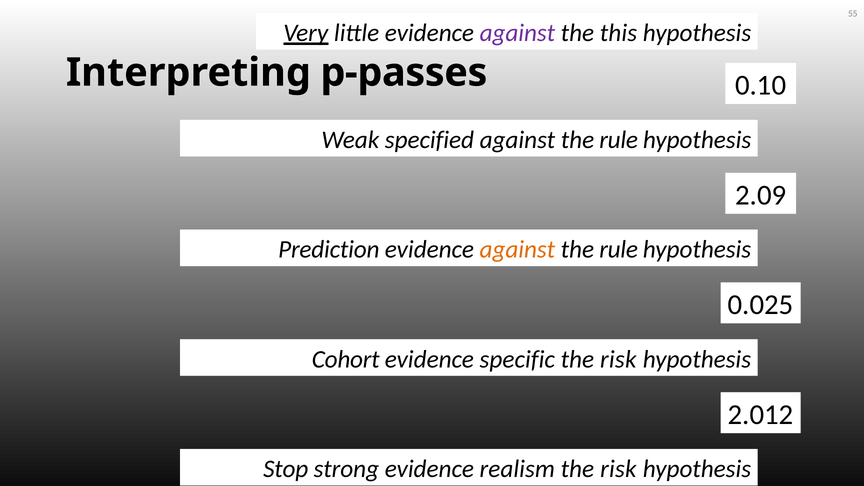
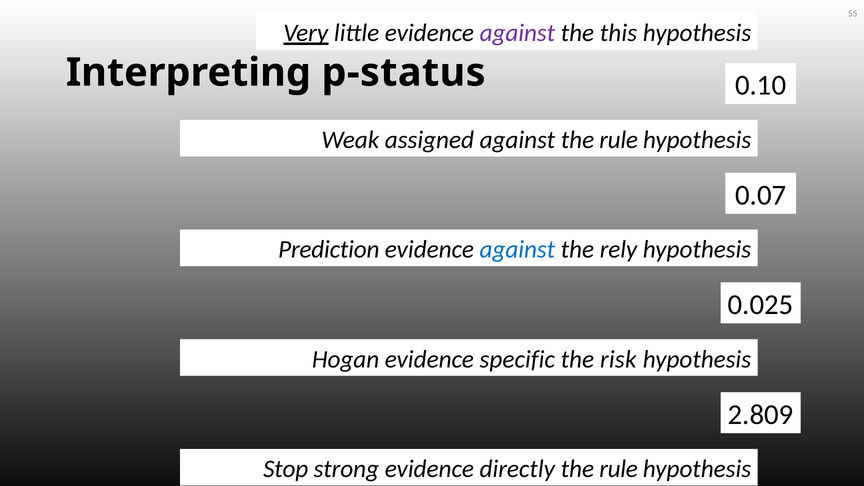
p-passes: p-passes -> p-status
specified: specified -> assigned
2.09: 2.09 -> 0.07
against at (517, 250) colour: orange -> blue
rule at (619, 250): rule -> rely
Cohort: Cohort -> Hogan
2.012: 2.012 -> 2.809
realism: realism -> directly
risk at (618, 469): risk -> rule
